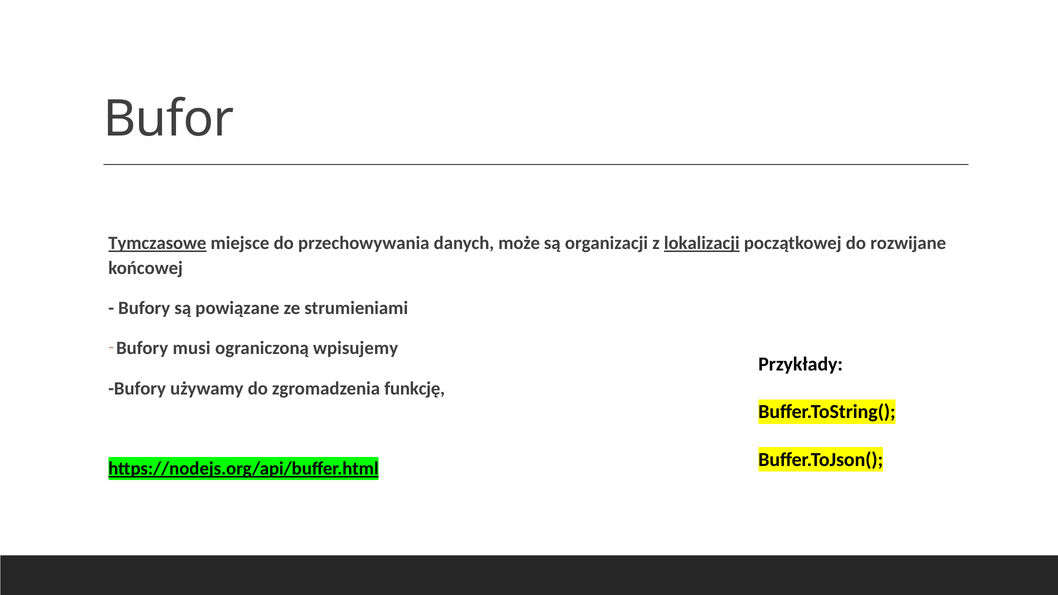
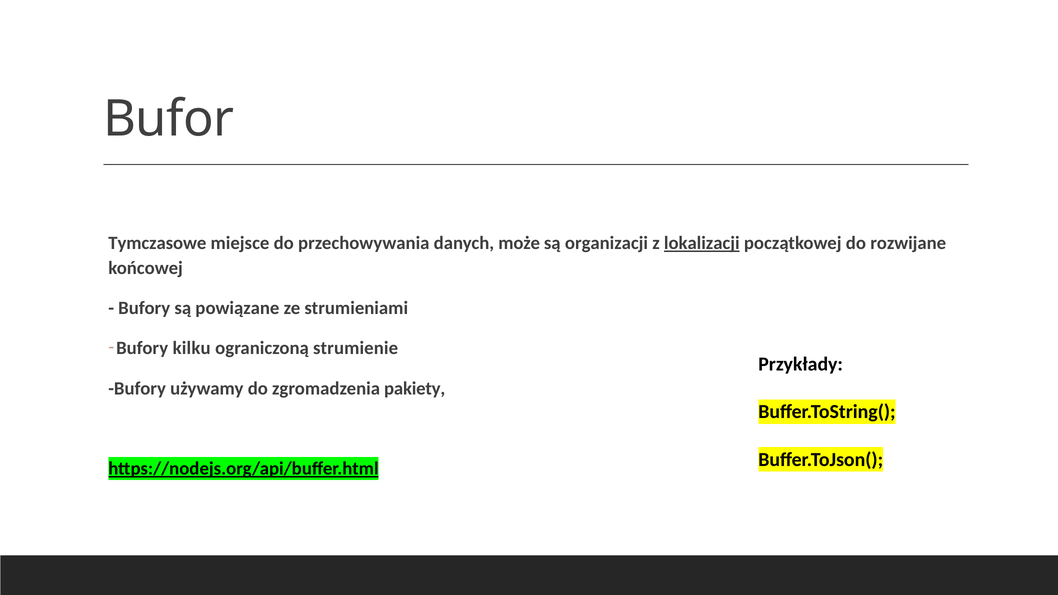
Tymczasowe underline: present -> none
musi: musi -> kilku
wpisujemy: wpisujemy -> strumienie
funkcję: funkcję -> pakiety
